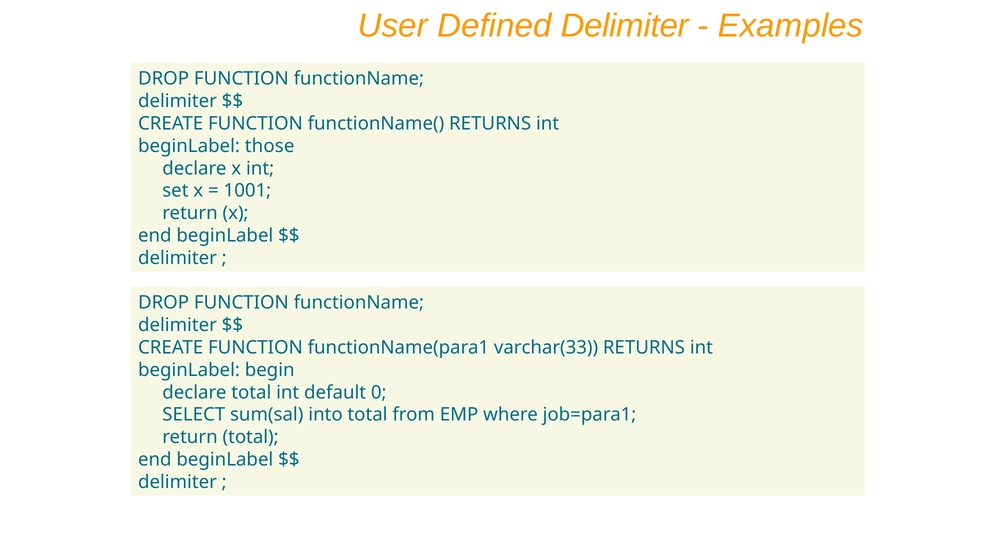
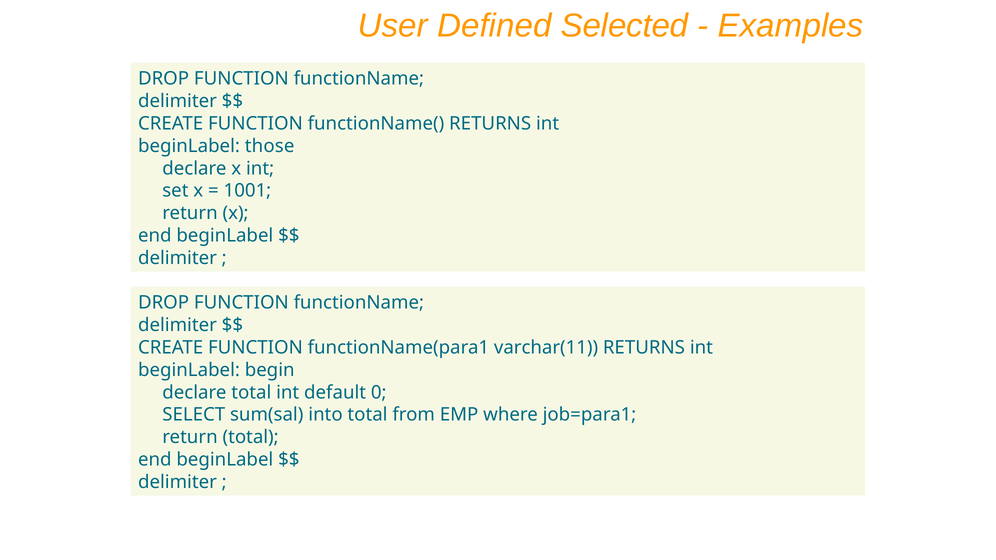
Defined Delimiter: Delimiter -> Selected
varchar(33: varchar(33 -> varchar(11
